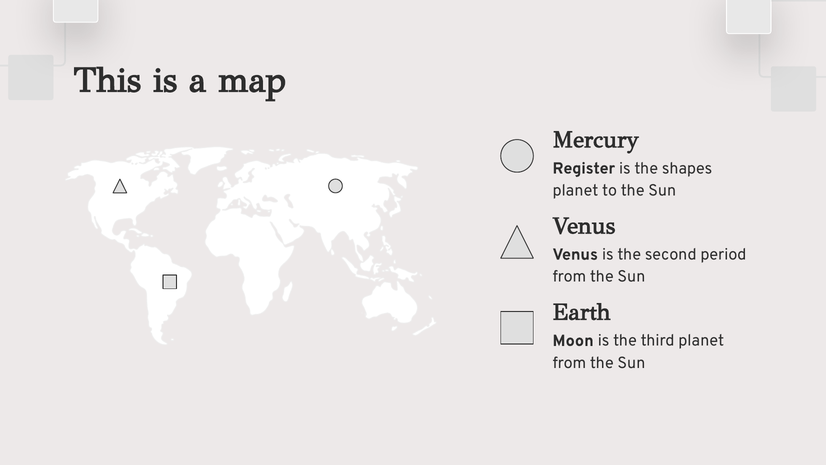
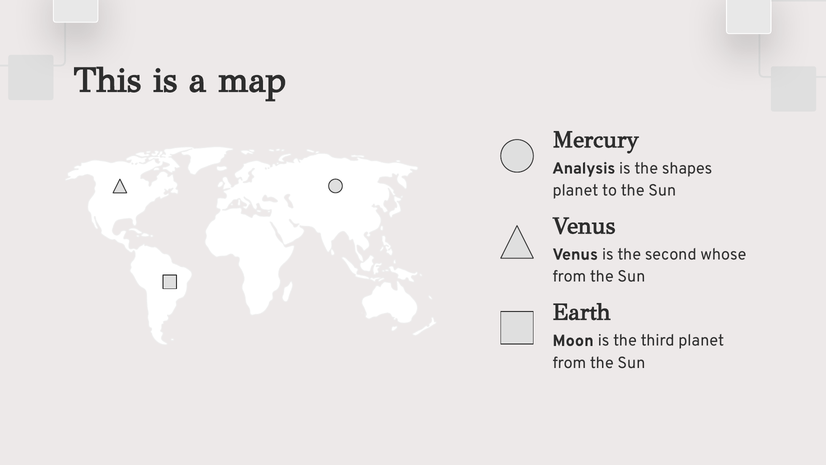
Register: Register -> Analysis
period: period -> whose
